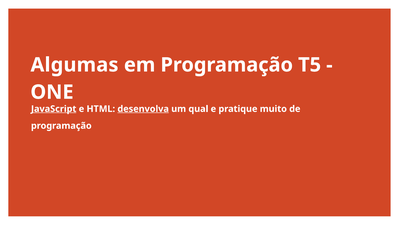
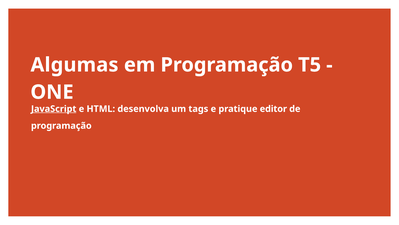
desenvolva underline: present -> none
qual: qual -> tags
muito: muito -> editor
